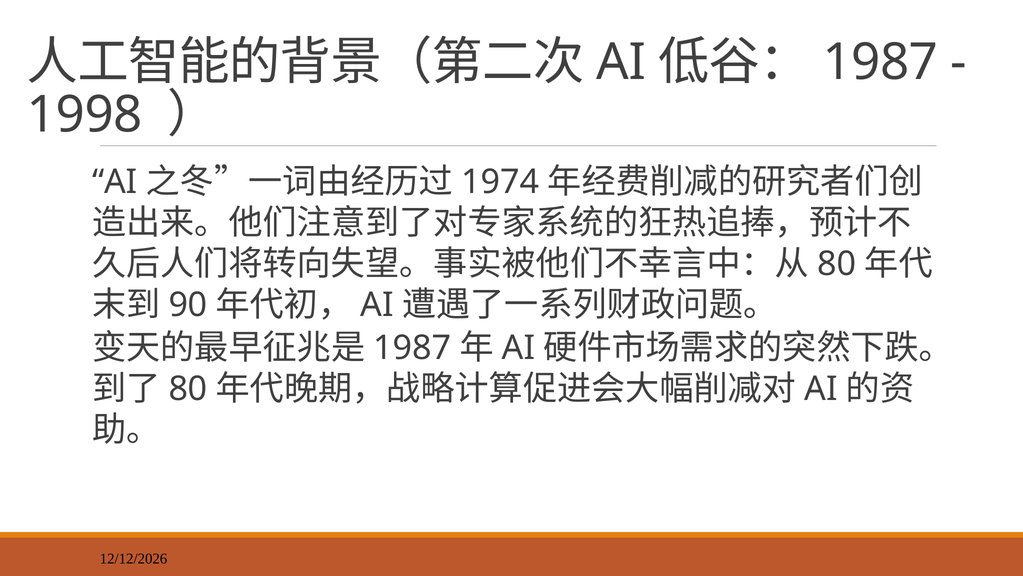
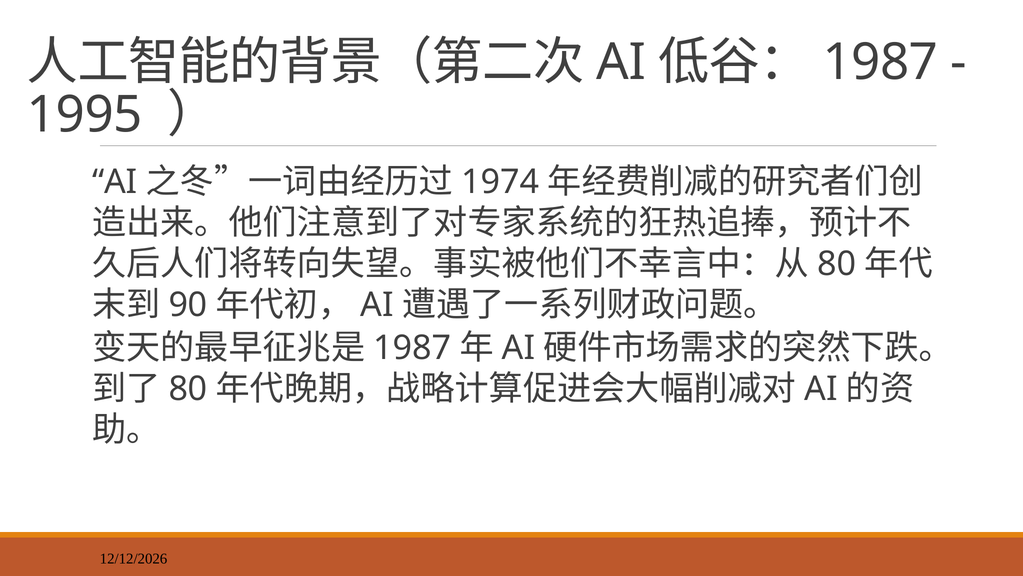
1998: 1998 -> 1995
